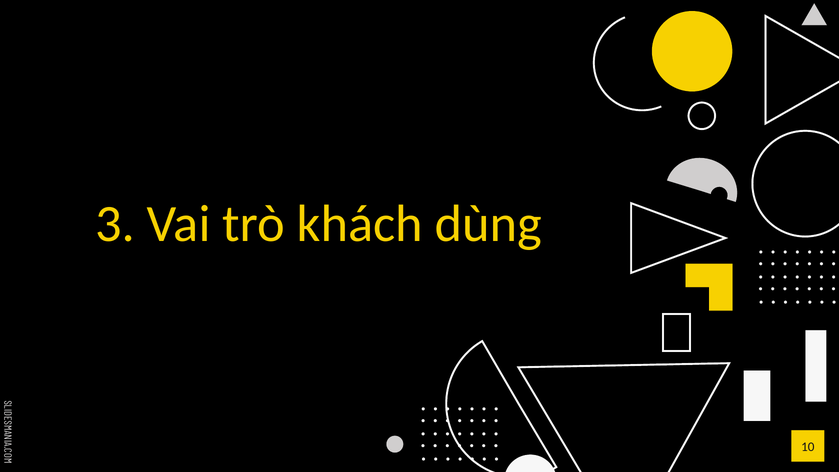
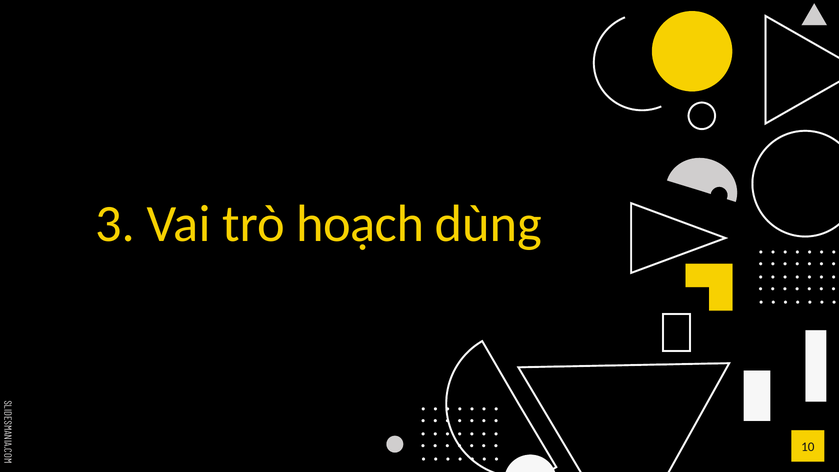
khách: khách -> hoạch
